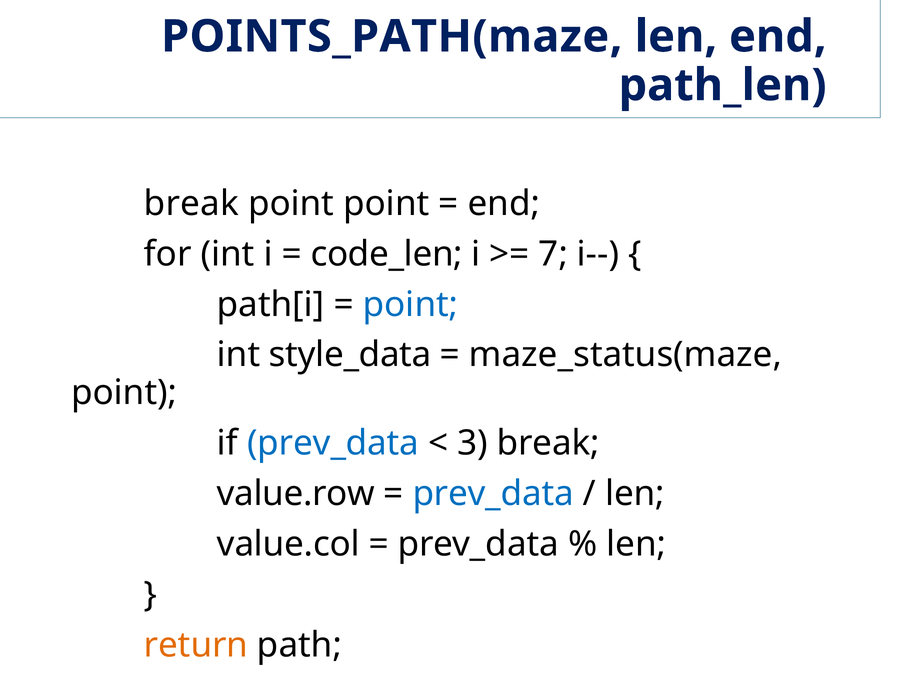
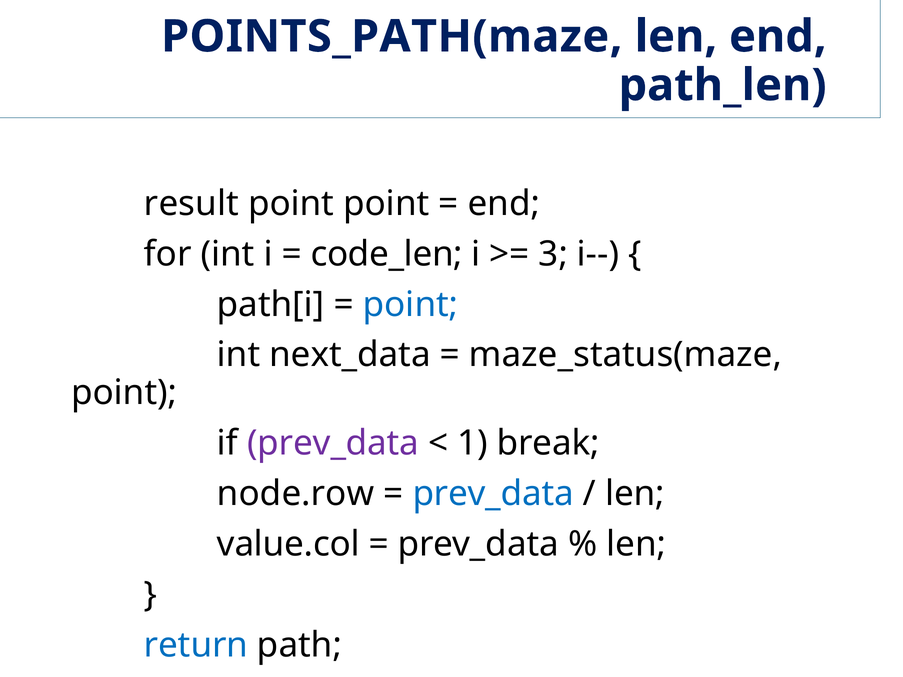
break at (191, 204): break -> result
7: 7 -> 3
style_data: style_data -> next_data
prev_data at (333, 443) colour: blue -> purple
3: 3 -> 1
value.row: value.row -> node.row
return colour: orange -> blue
